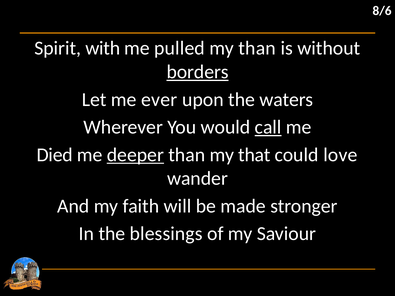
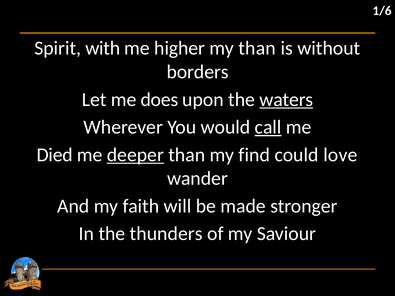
8/6: 8/6 -> 1/6
pulled: pulled -> higher
borders underline: present -> none
ever: ever -> does
waters underline: none -> present
that: that -> find
blessings: blessings -> thunders
